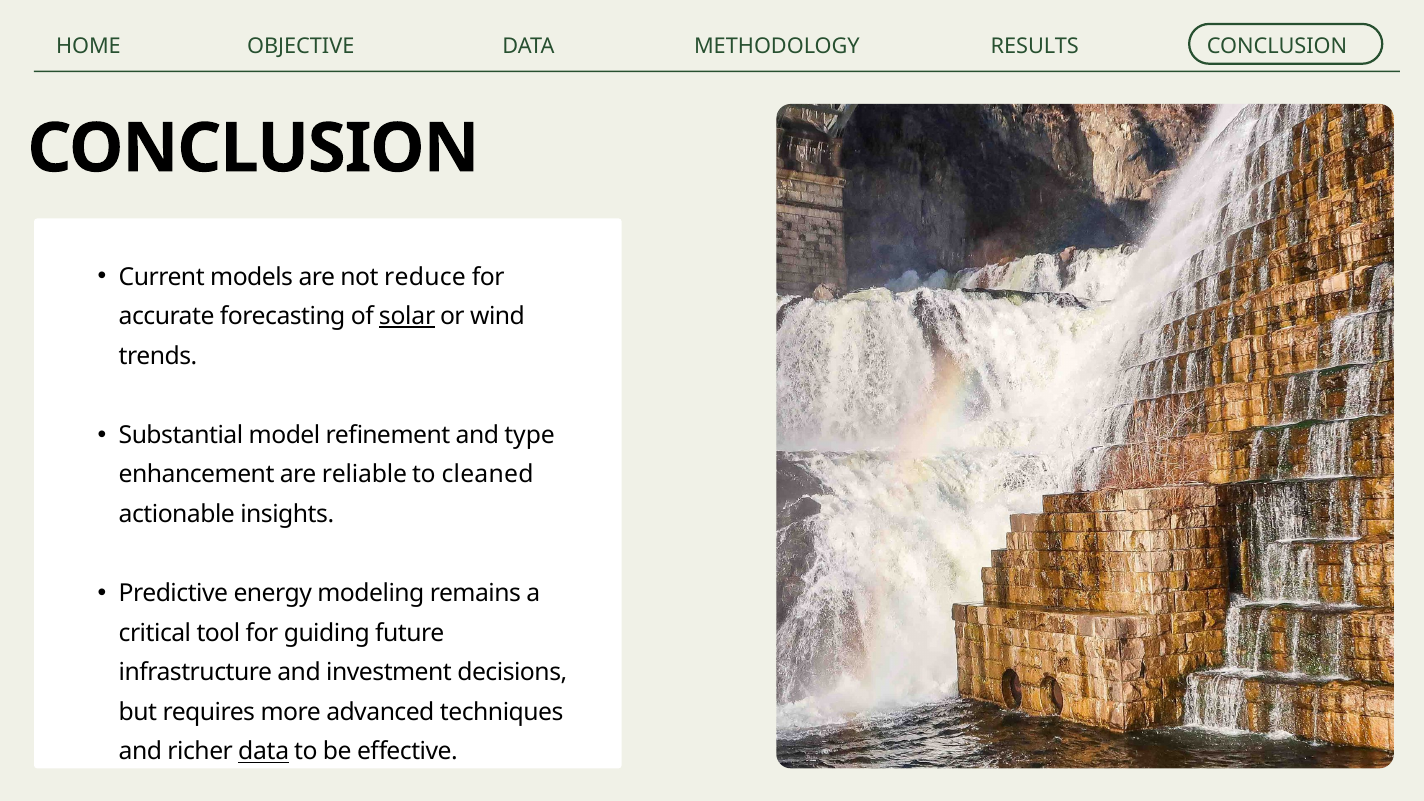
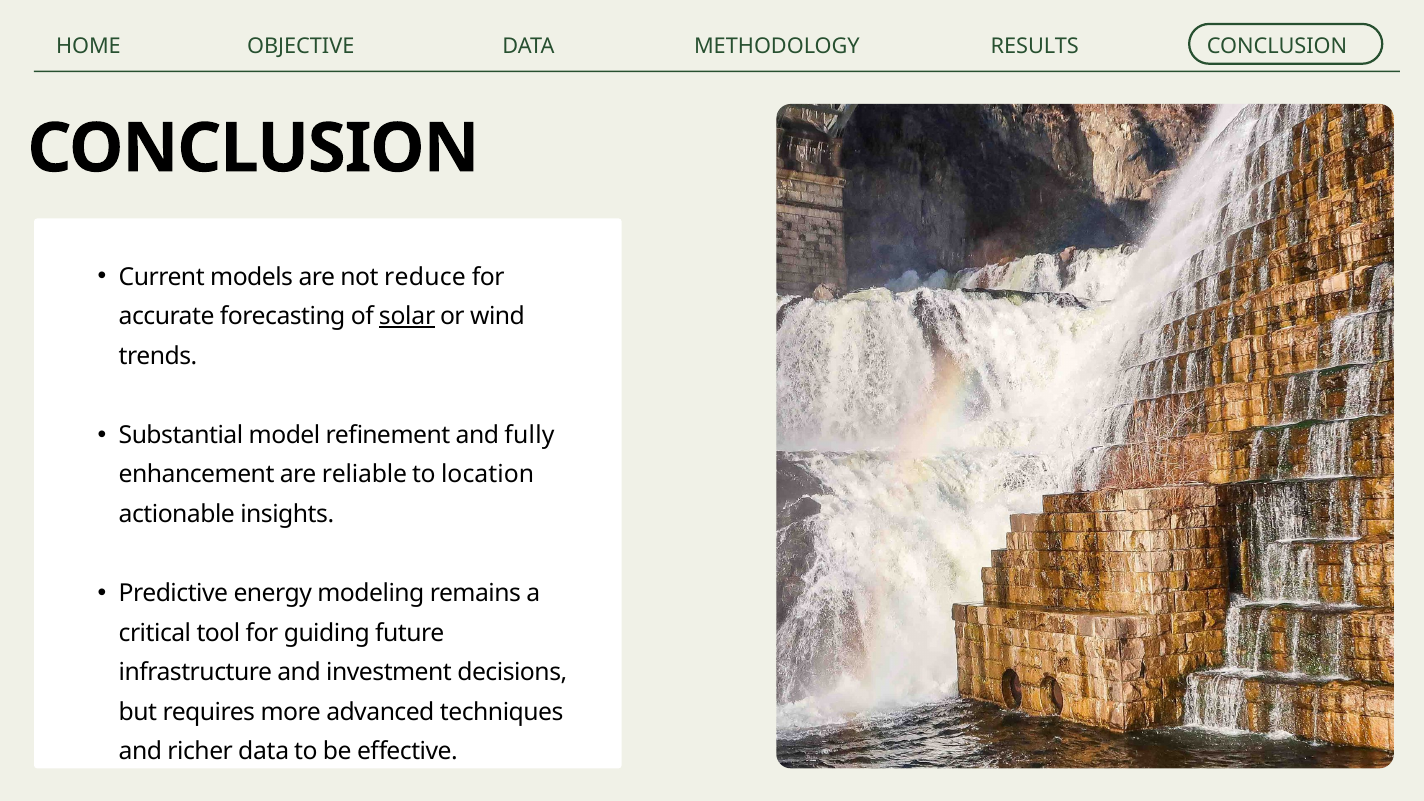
type: type -> fully
cleaned: cleaned -> location
data at (264, 752) underline: present -> none
